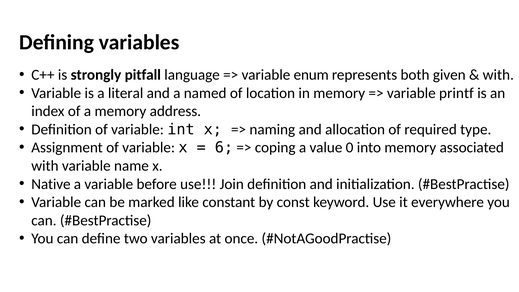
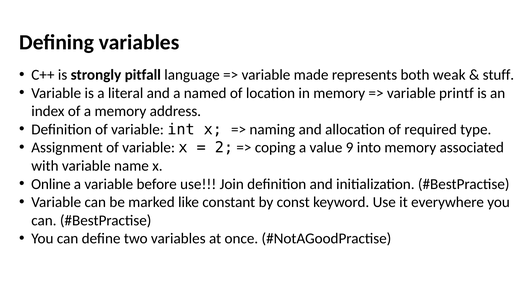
enum: enum -> made
given: given -> weak
with at (498, 75): with -> stuff
6: 6 -> 2
0: 0 -> 9
Native: Native -> Online
